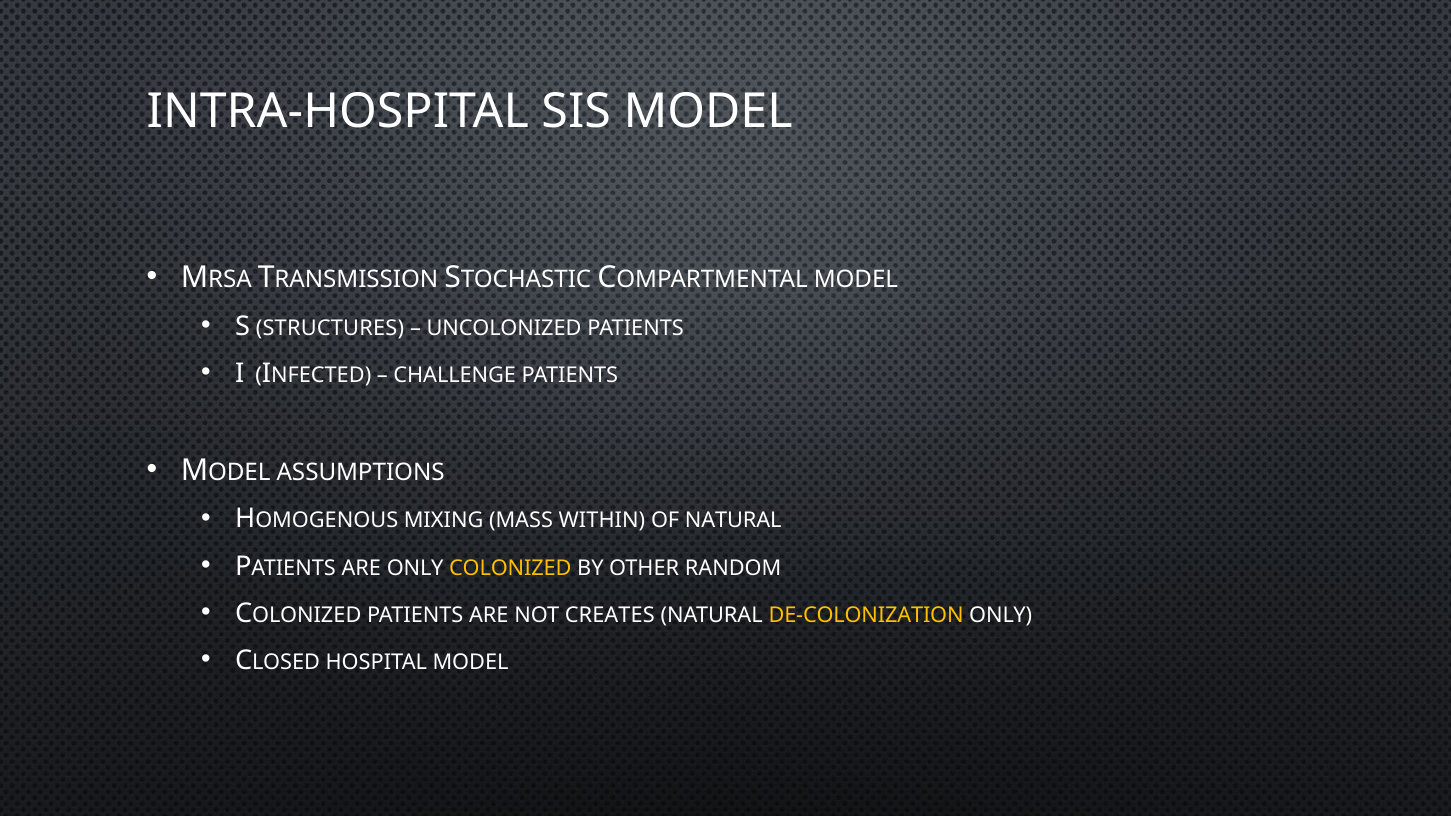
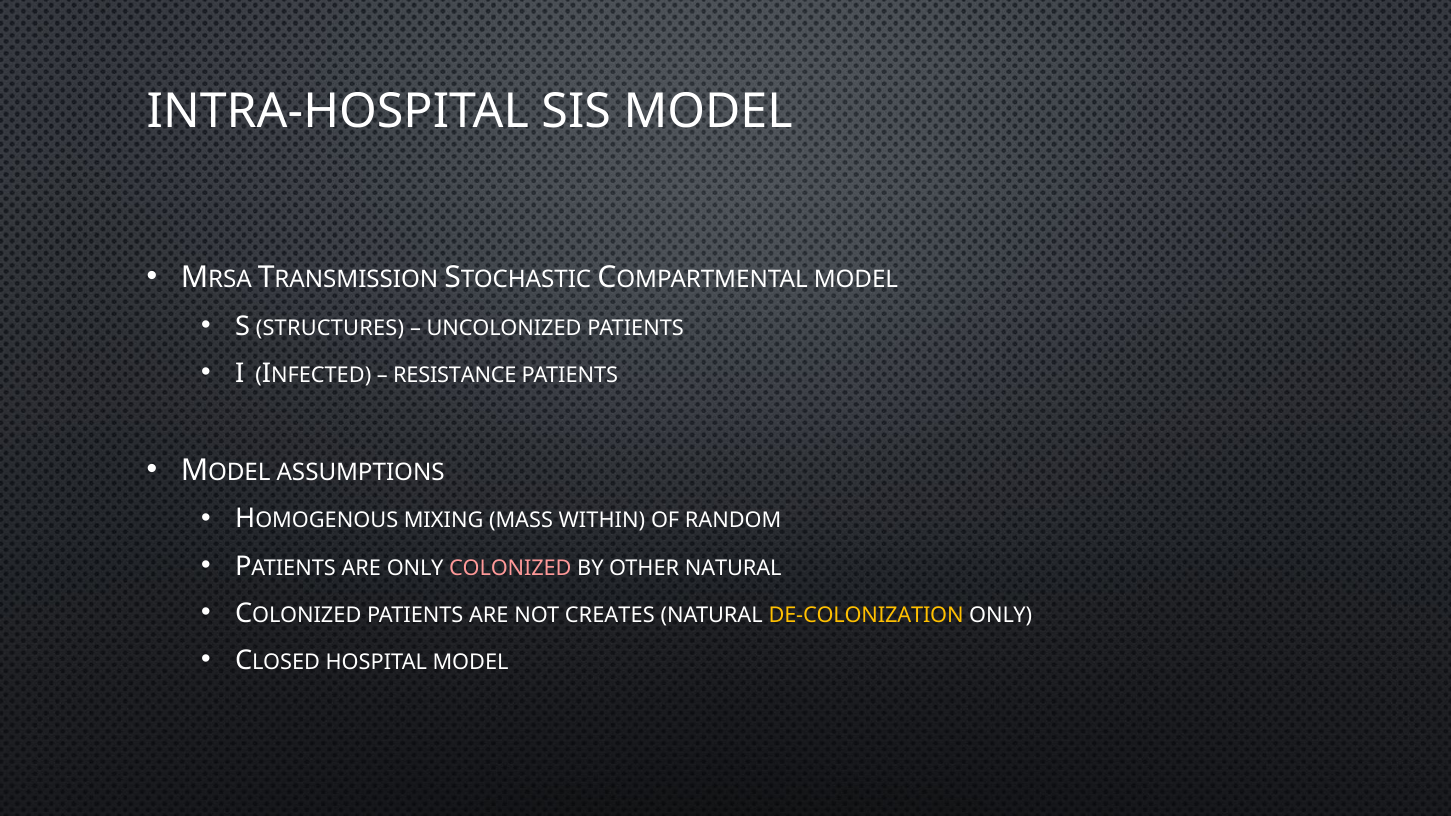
CHALLENGE: CHALLENGE -> RESISTANCE
OF NATURAL: NATURAL -> RANDOM
COLONIZED colour: yellow -> pink
OTHER RANDOM: RANDOM -> NATURAL
